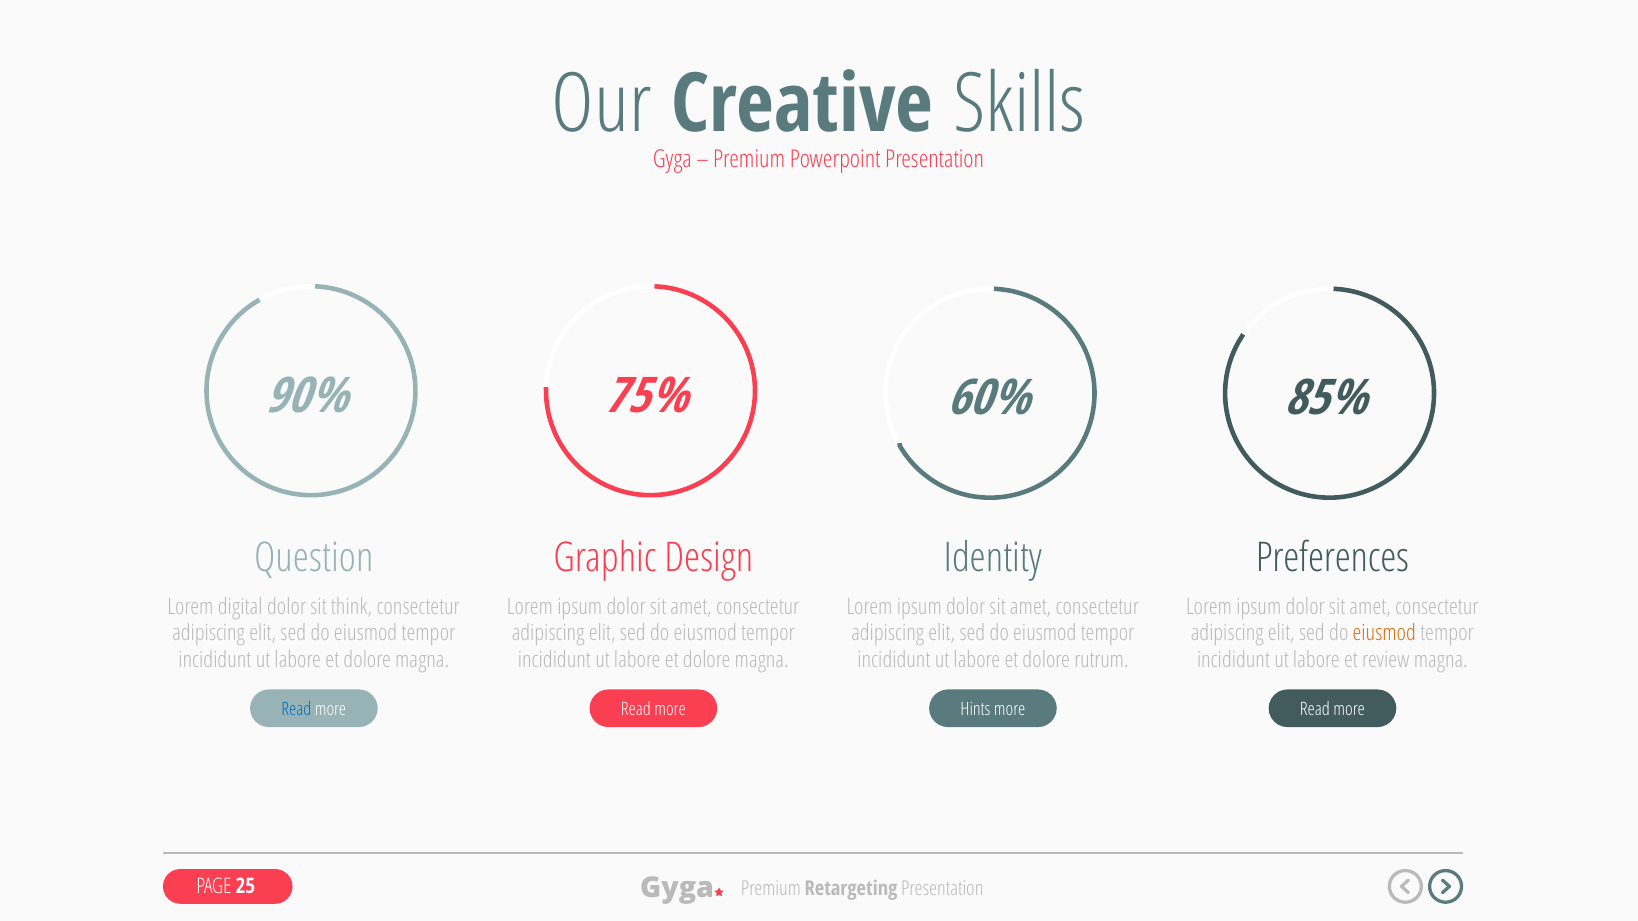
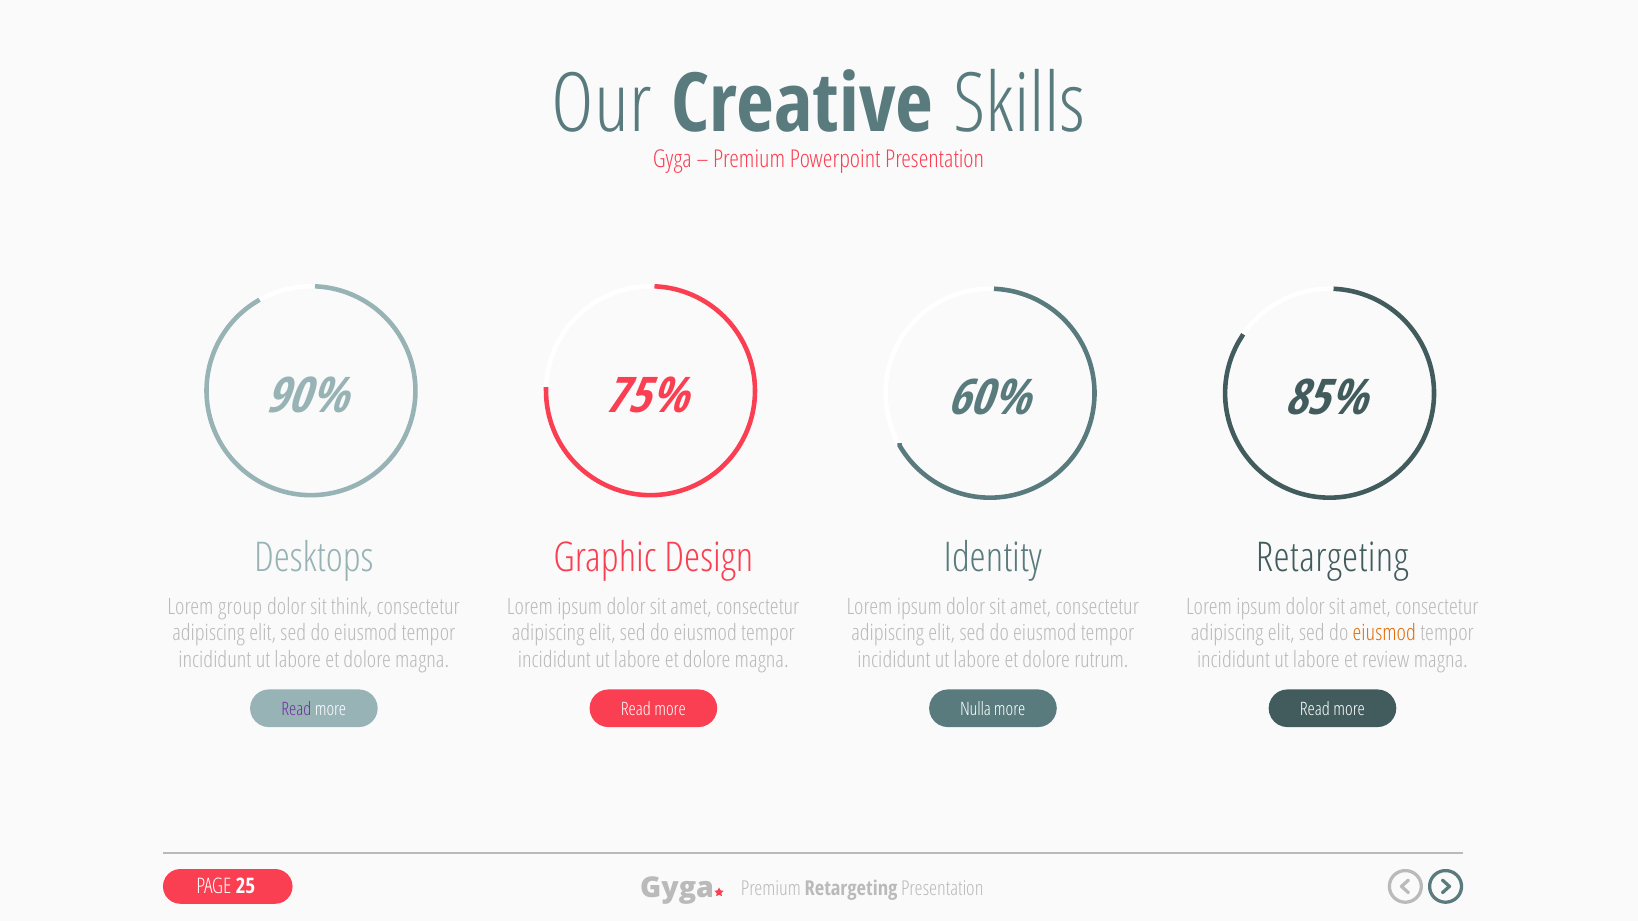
Question: Question -> Desktops
Preferences at (1332, 558): Preferences -> Retargeting
digital: digital -> group
Read at (296, 710) colour: blue -> purple
Hints: Hints -> Nulla
